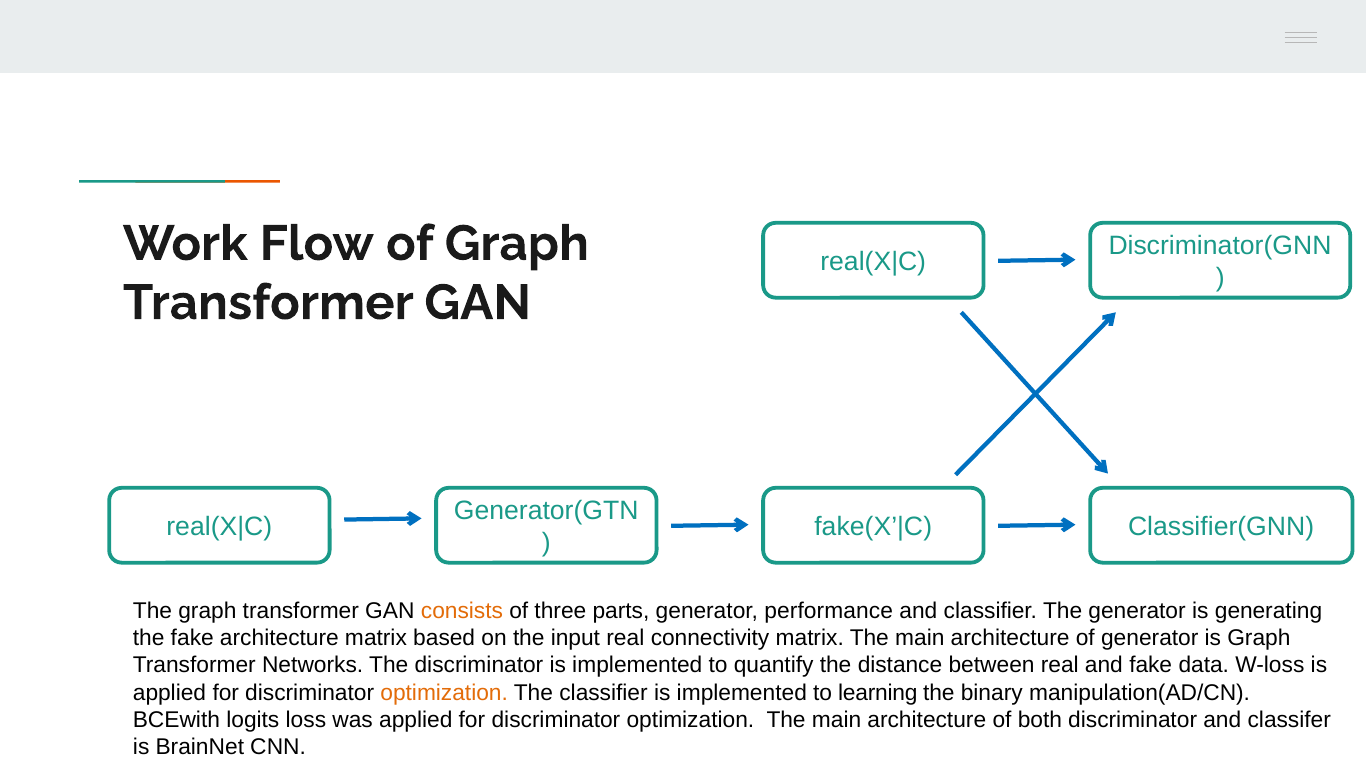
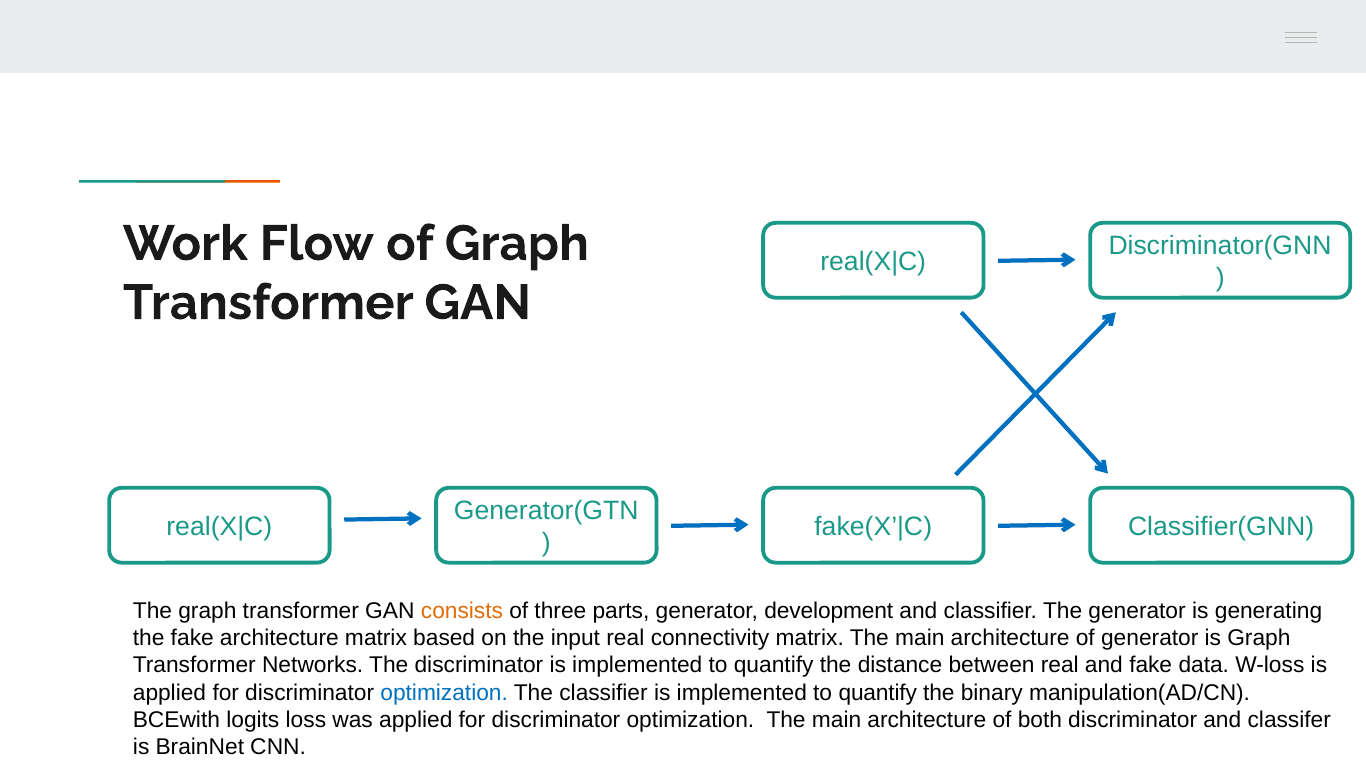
performance: performance -> development
optimization at (444, 693) colour: orange -> blue
learning at (878, 693): learning -> quantify
